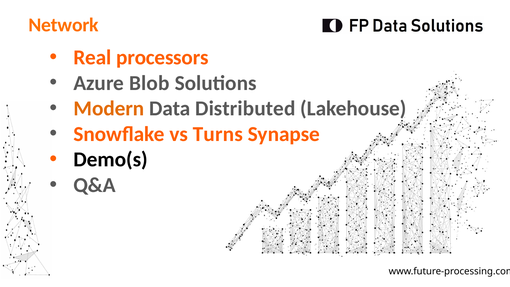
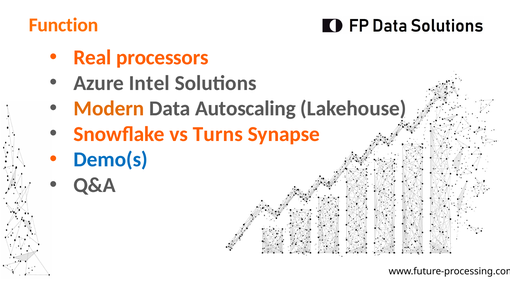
Network: Network -> Function
Blob: Blob -> Intel
Distributed: Distributed -> Autoscaling
Demo(s colour: black -> blue
